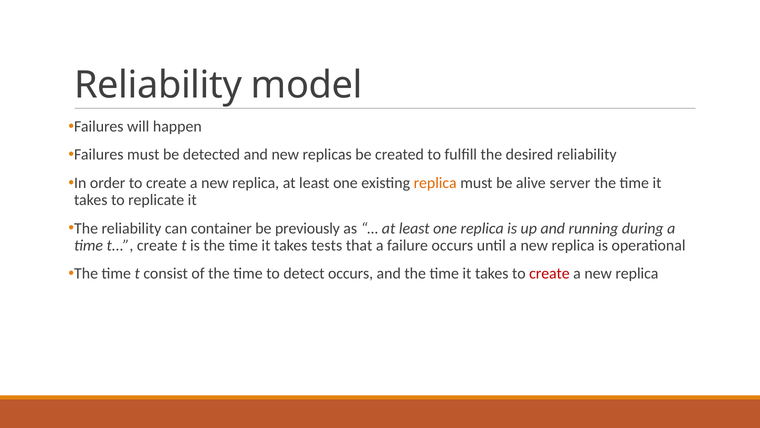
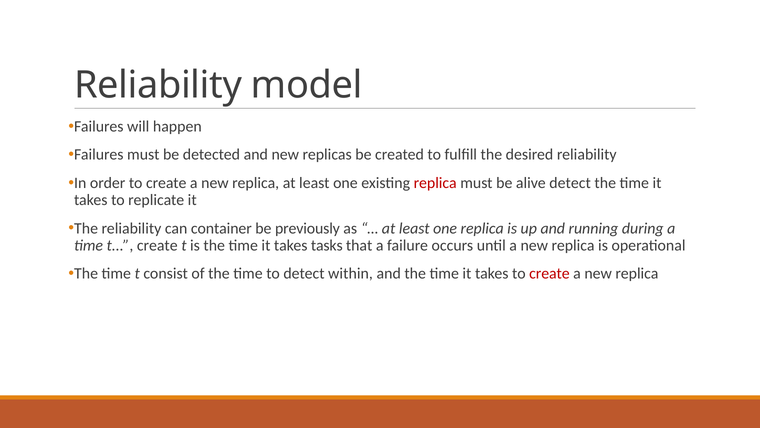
replica at (435, 183) colour: orange -> red
alive server: server -> detect
tests: tests -> tasks
detect occurs: occurs -> within
